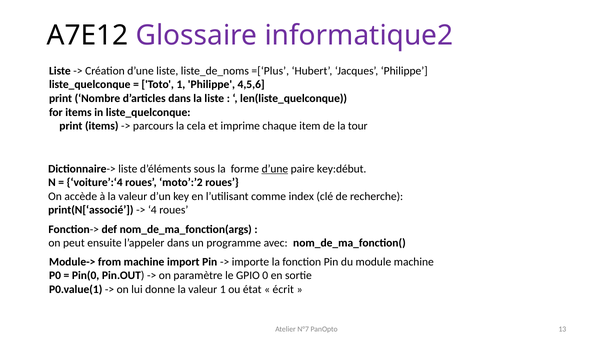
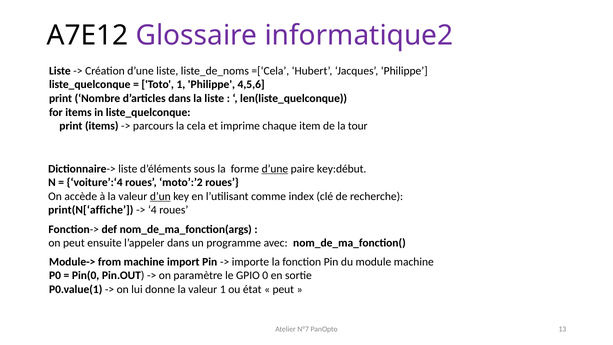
=[‘Plus: =[‘Plus -> =[‘Cela
d’un underline: none -> present
print(N[‘associé: print(N[‘associé -> print(N[‘affiche
écrit at (283, 289): écrit -> peut
